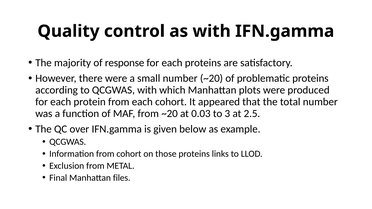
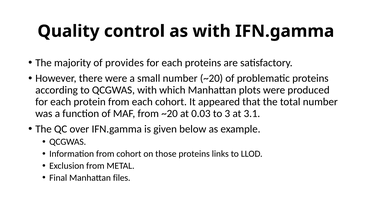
response: response -> provides
2.5: 2.5 -> 3.1
